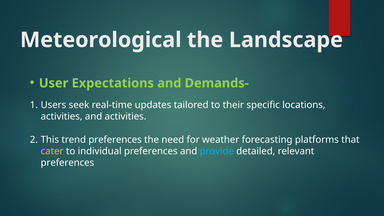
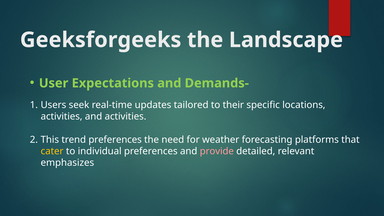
Meteorological: Meteorological -> Geeksforgeeks
provide colour: light blue -> pink
preferences at (67, 163): preferences -> emphasizes
